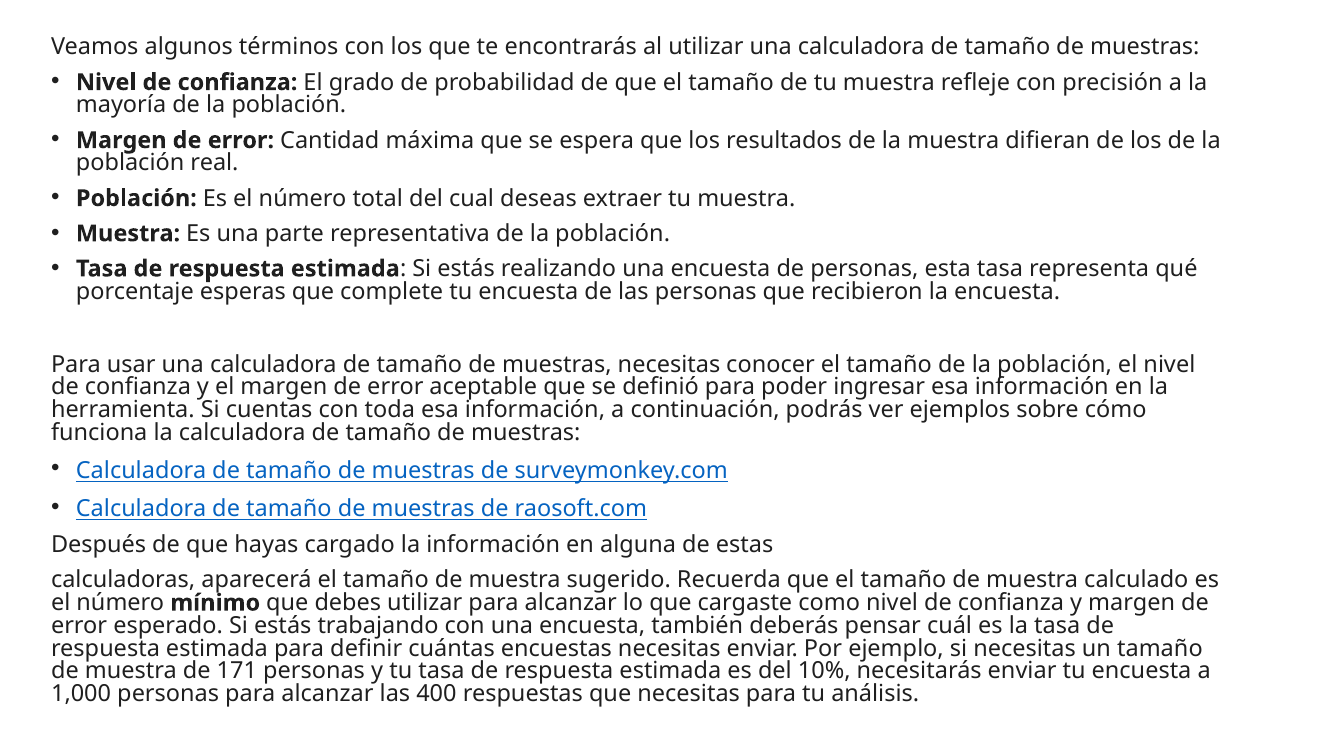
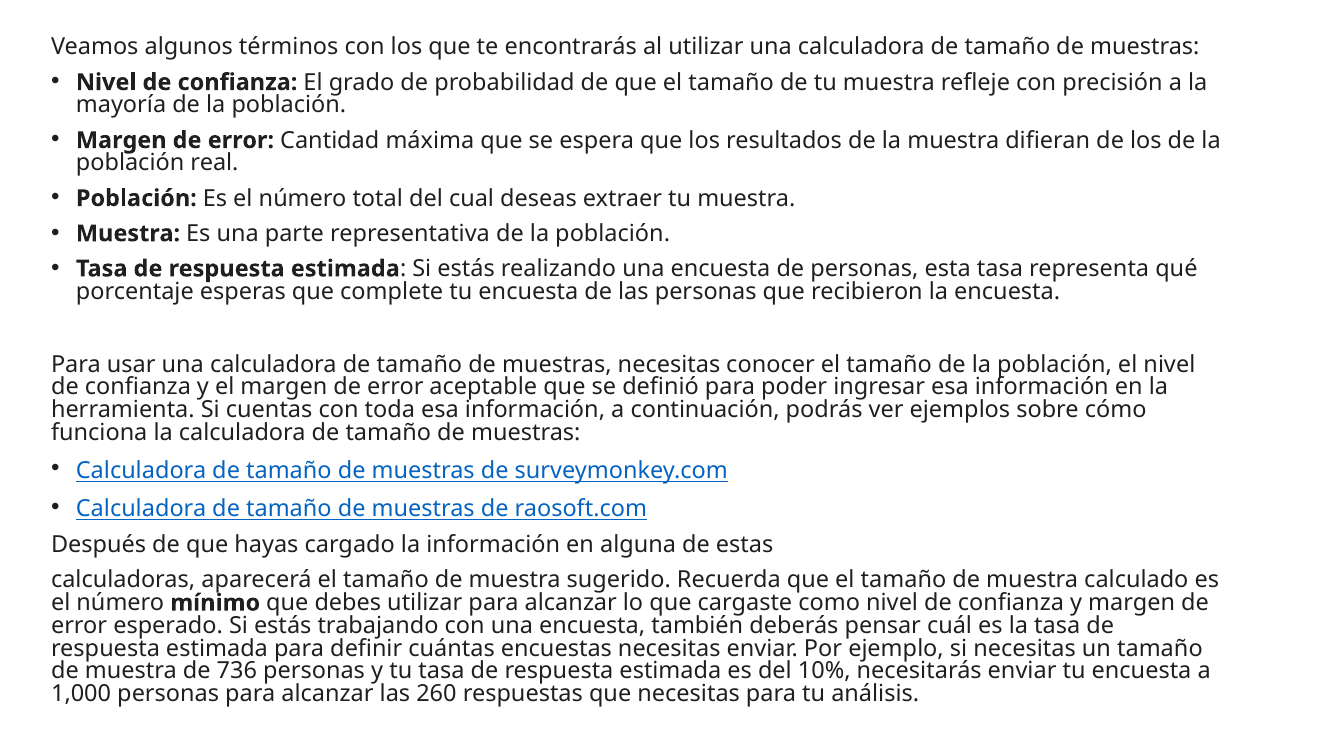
171: 171 -> 736
400: 400 -> 260
